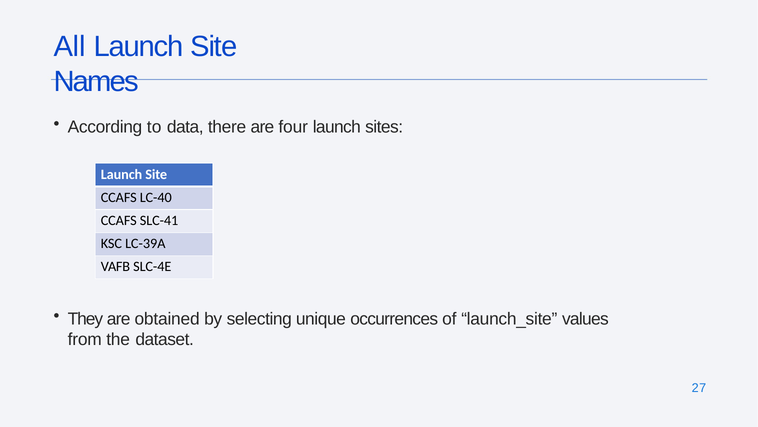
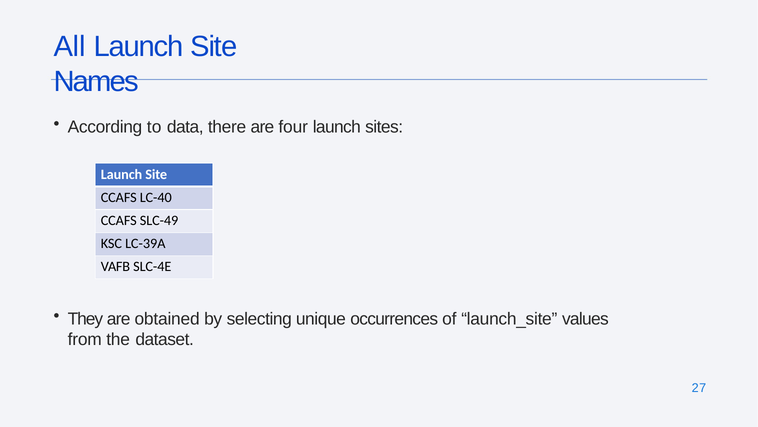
SLC-41: SLC-41 -> SLC-49
